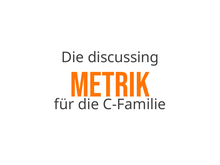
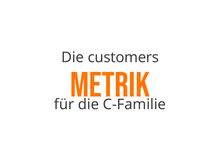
discussing: discussing -> customers
